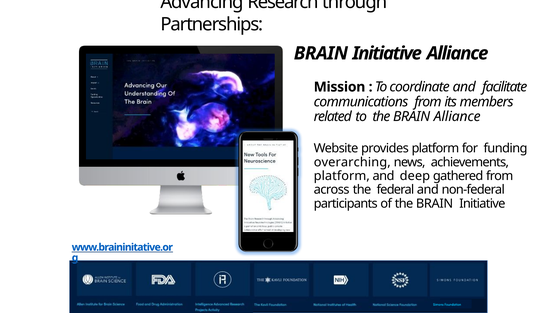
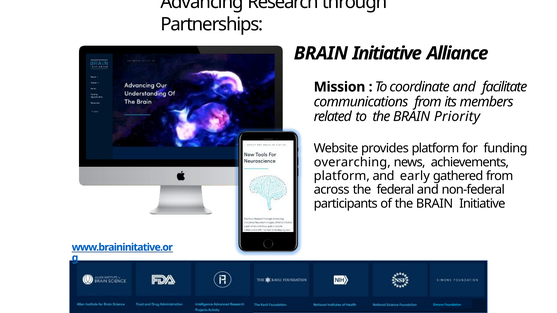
BRAIN Alliance: Alliance -> Priority
deep: deep -> early
